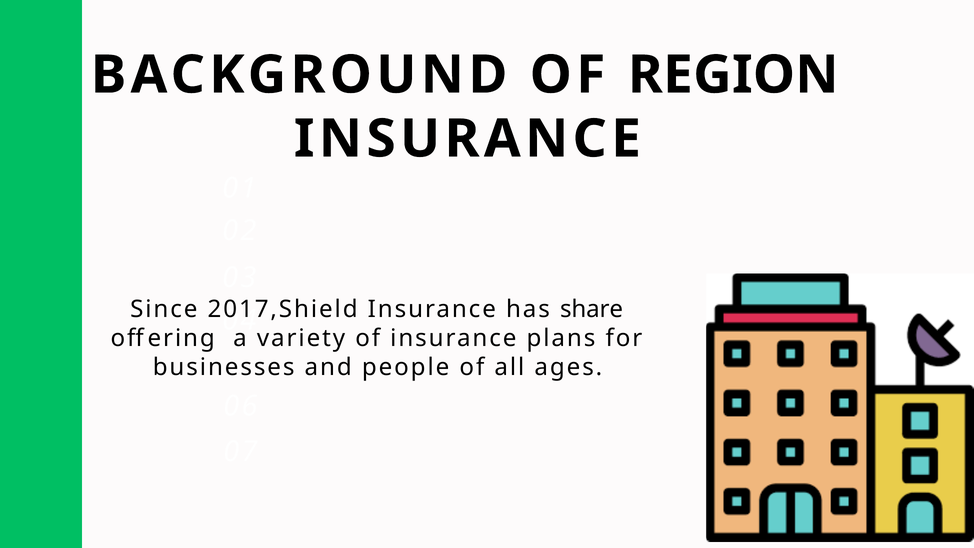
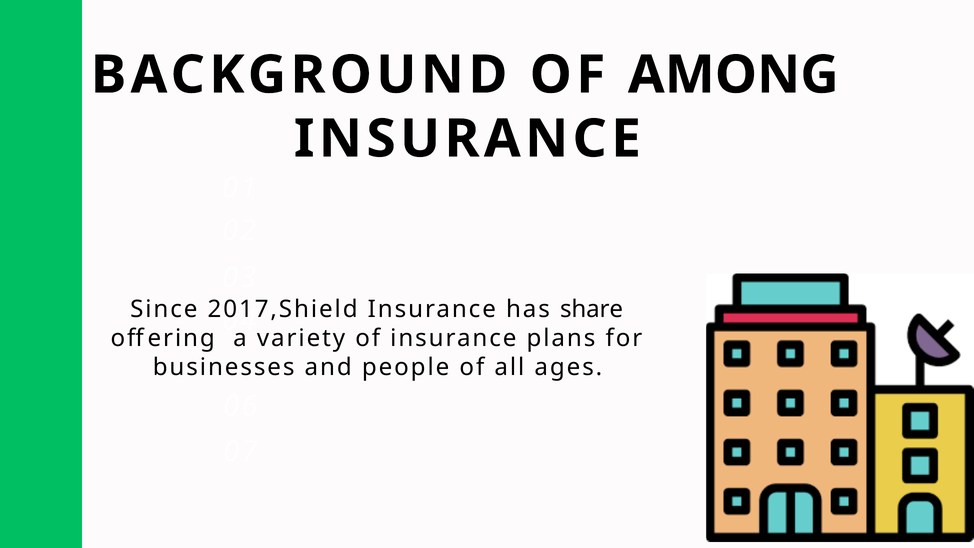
REGION: REGION -> AMONG
